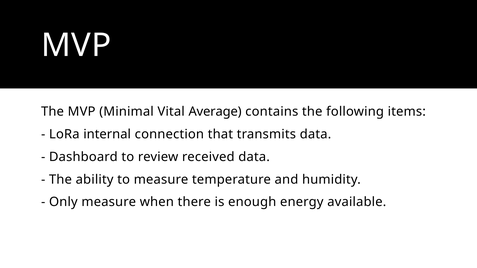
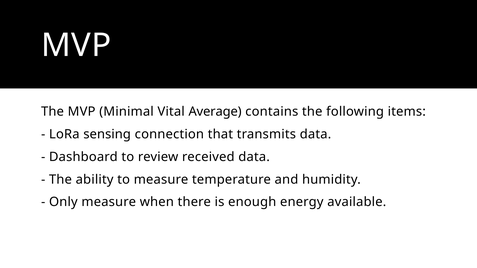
internal: internal -> sensing
